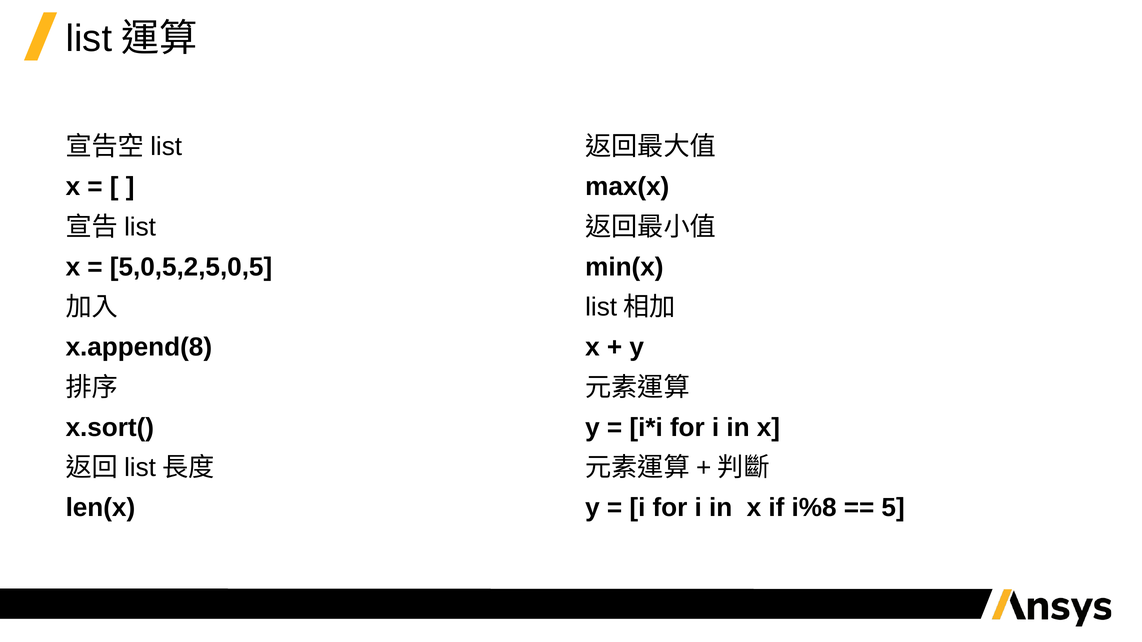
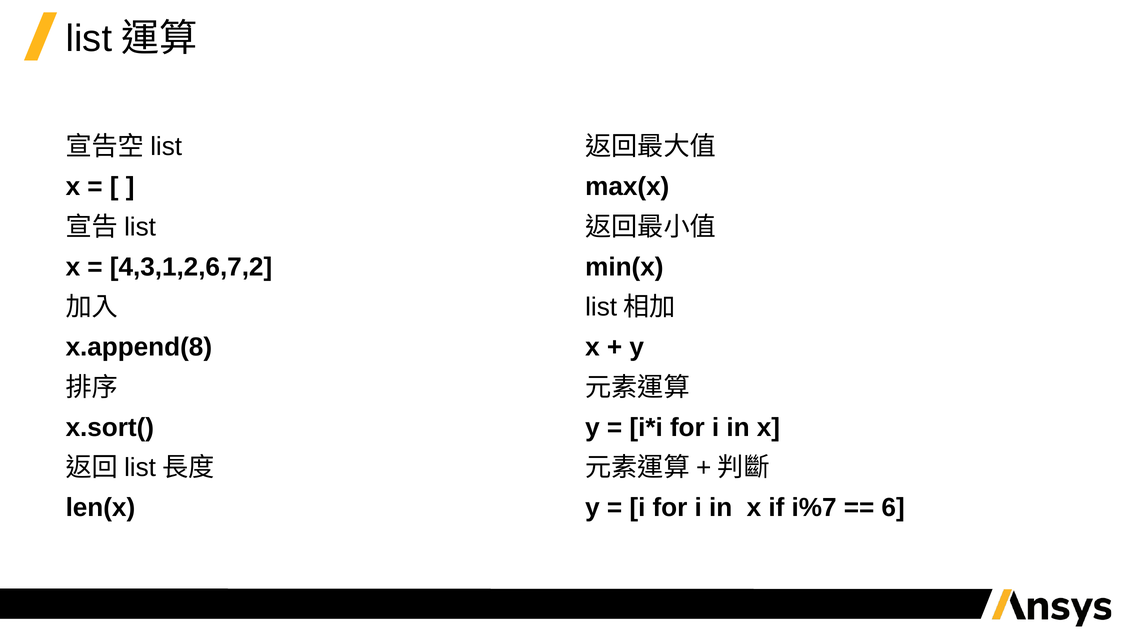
5,0,5,2,5,0,5: 5,0,5,2,5,0,5 -> 4,3,1,2,6,7,2
i%8: i%8 -> i%7
5: 5 -> 6
